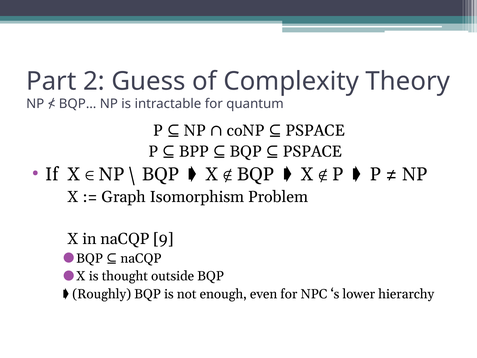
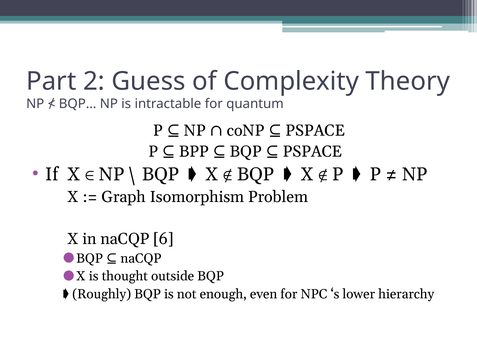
9: 9 -> 6
